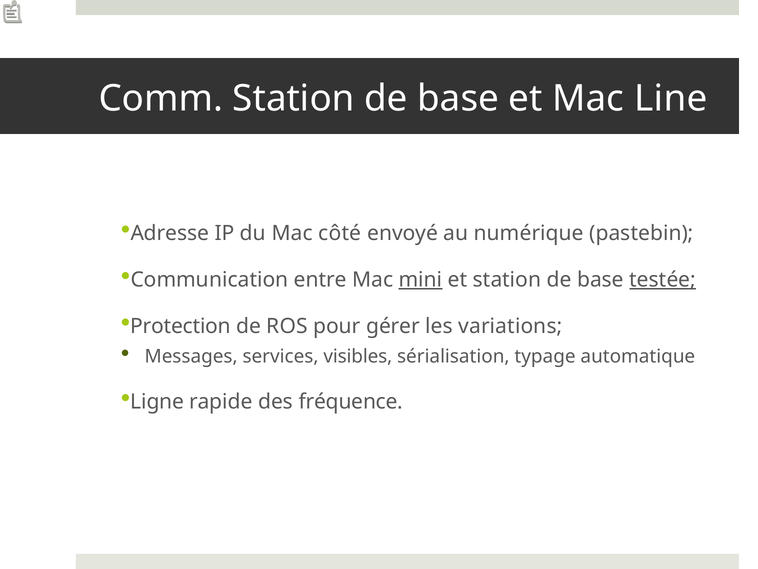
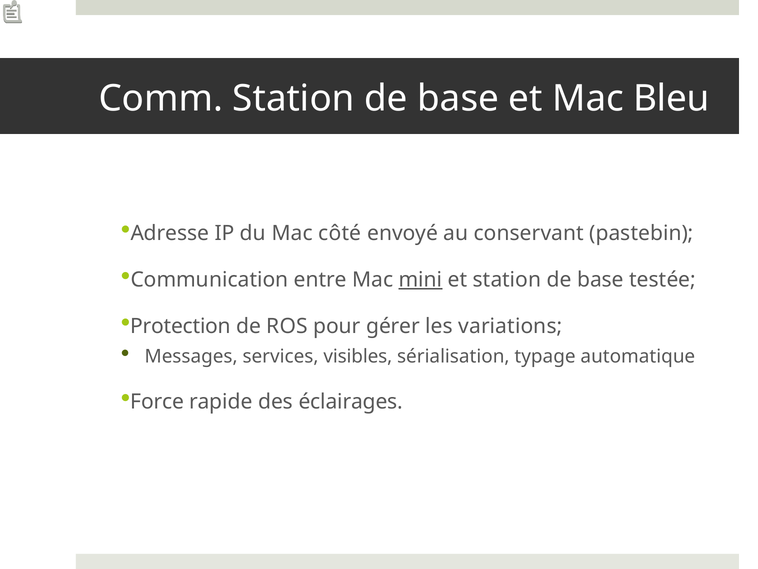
Line: Line -> Bleu
numérique: numérique -> conservant
testée underline: present -> none
Ligne: Ligne -> Force
fréquence: fréquence -> éclairages
